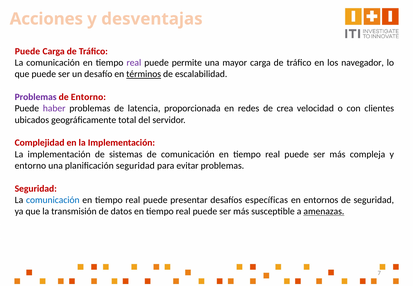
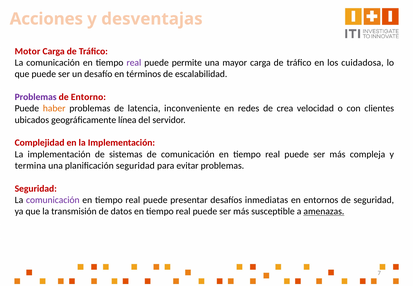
Puede at (27, 51): Puede -> Motor
navegador: navegador -> cuidadosa
términos underline: present -> none
haber colour: purple -> orange
proporcionada: proporcionada -> inconveniente
total: total -> línea
entorno at (30, 166): entorno -> termina
comunicación at (53, 200) colour: blue -> purple
específicas: específicas -> inmediatas
